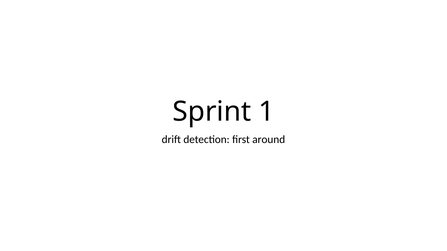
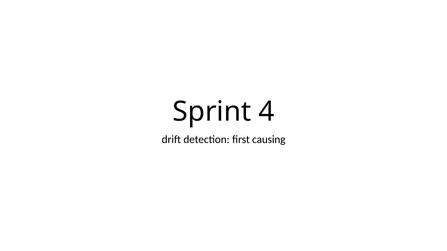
1: 1 -> 4
around: around -> causing
